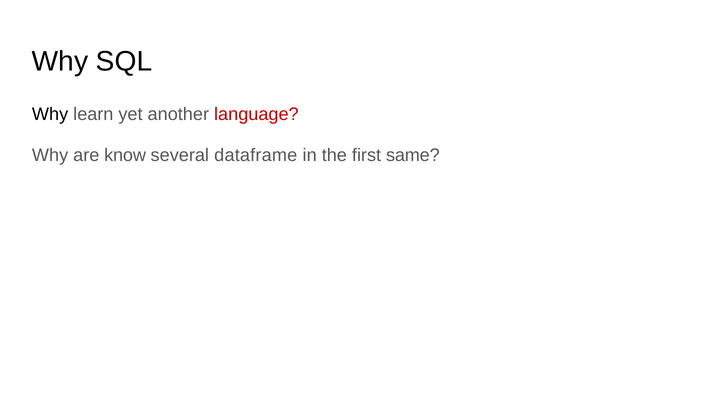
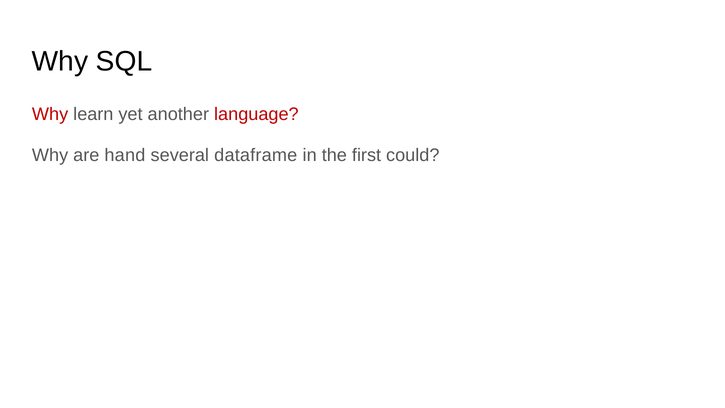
Why at (50, 114) colour: black -> red
know: know -> hand
same: same -> could
